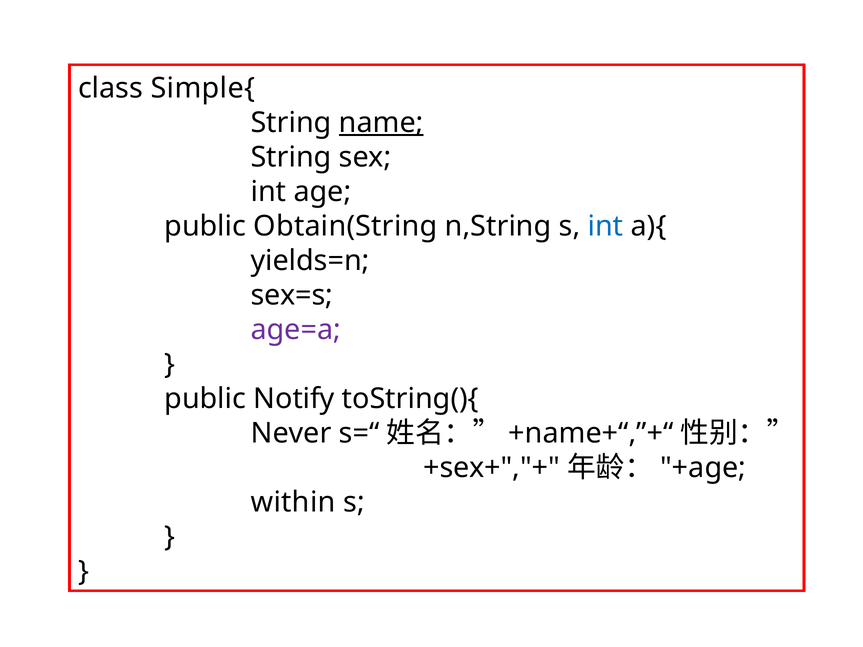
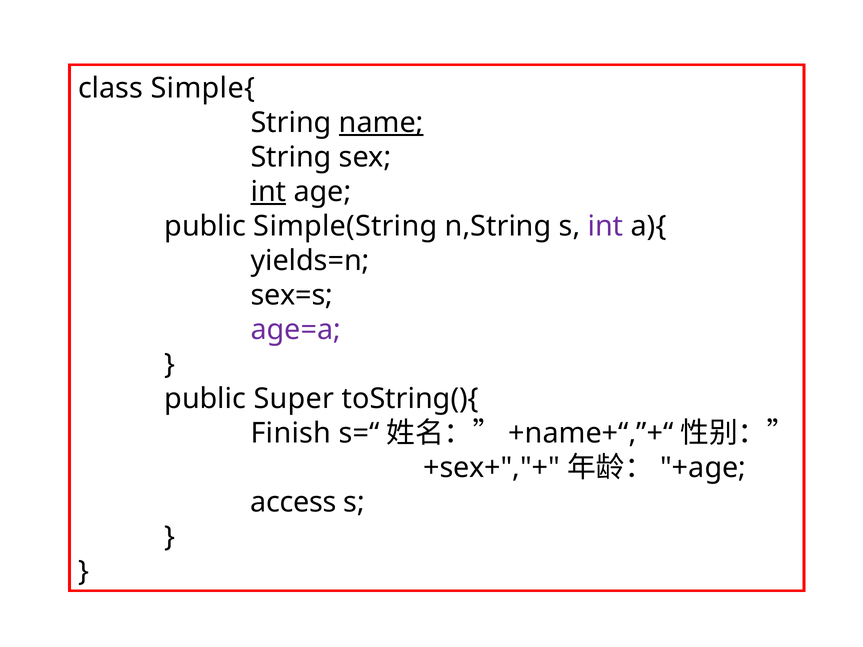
int at (268, 192) underline: none -> present
Obtain(String: Obtain(String -> Simple(String
int at (606, 226) colour: blue -> purple
Notify: Notify -> Super
Never: Never -> Finish
within: within -> access
